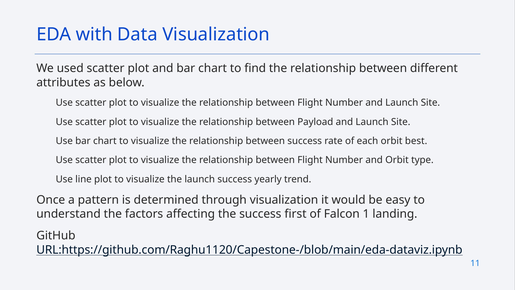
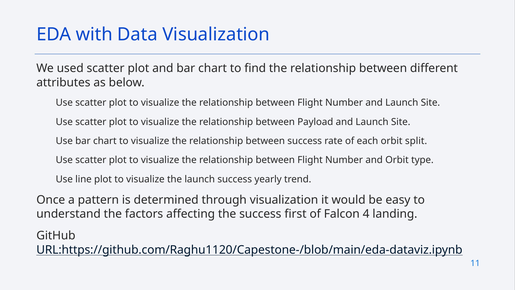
best: best -> split
1: 1 -> 4
